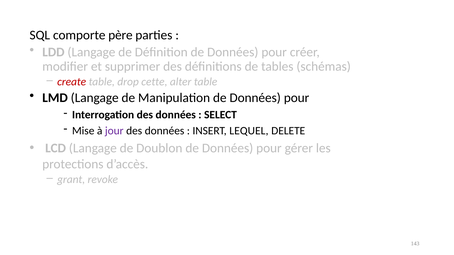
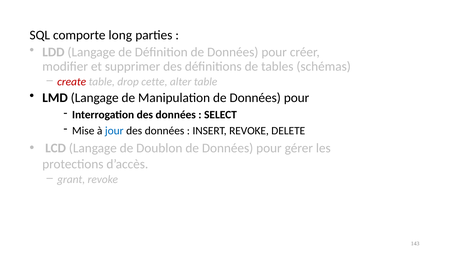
père: père -> long
jour colour: purple -> blue
INSERT LEQUEL: LEQUEL -> REVOKE
